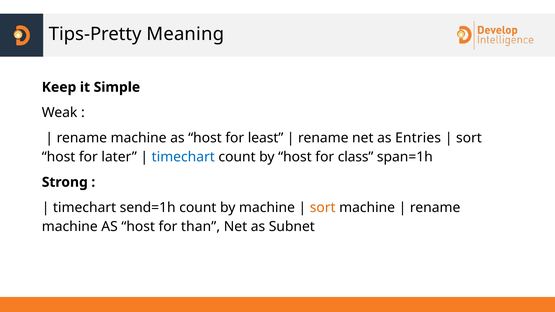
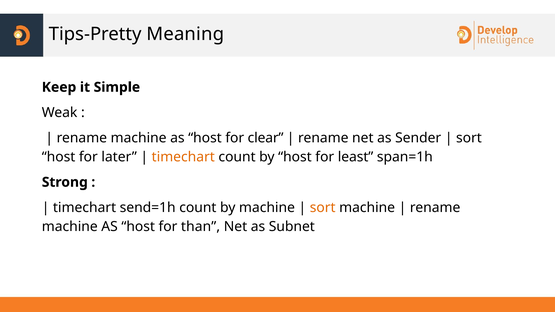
least: least -> clear
Entries: Entries -> Sender
timechart at (183, 157) colour: blue -> orange
class: class -> least
